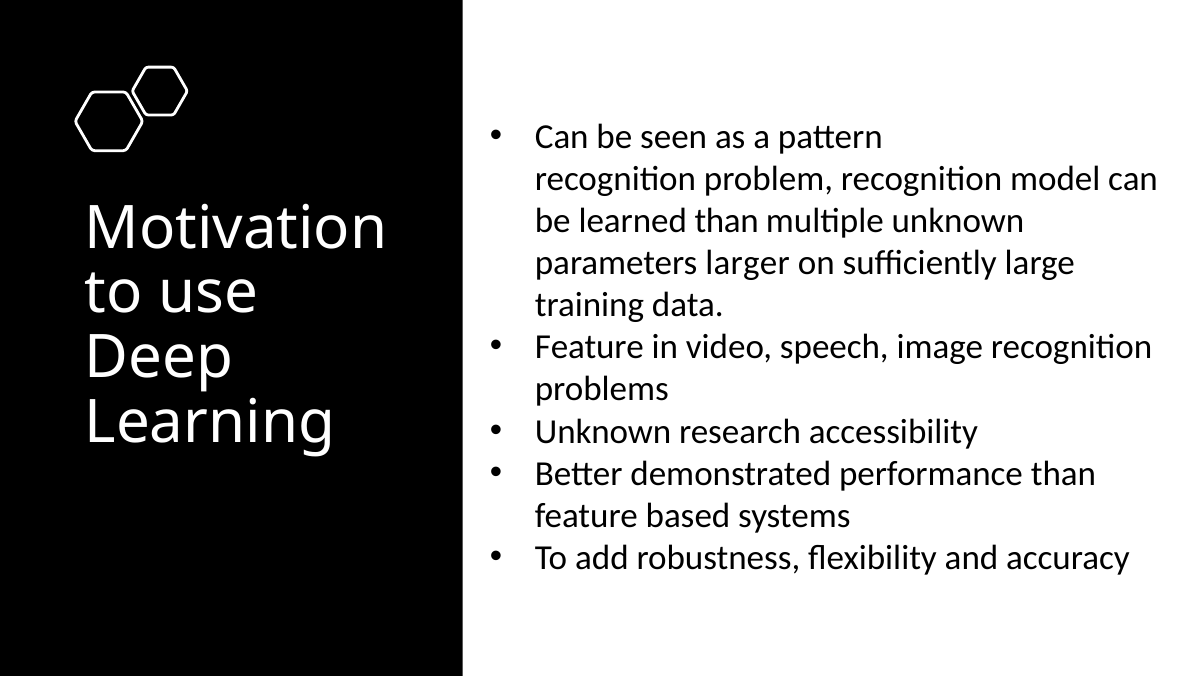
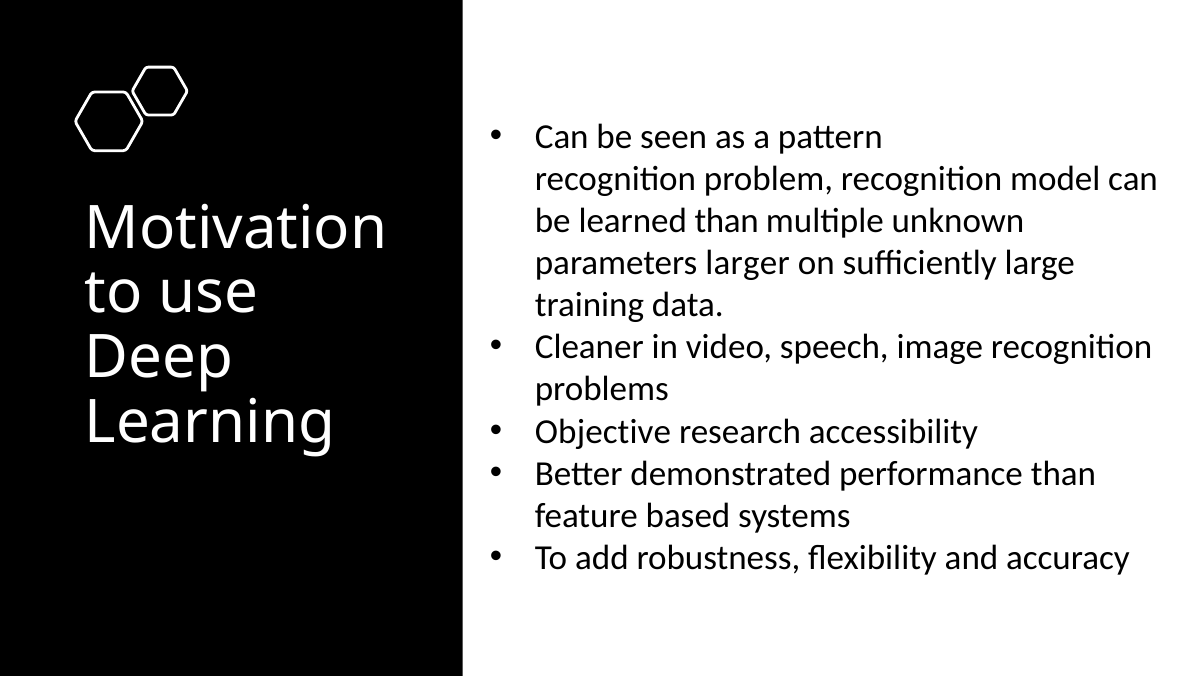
Feature at (589, 347): Feature -> Cleaner
Unknown at (603, 432): Unknown -> Objective
